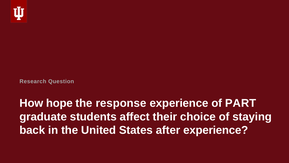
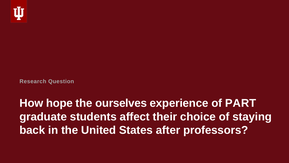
response: response -> ourselves
after experience: experience -> professors
